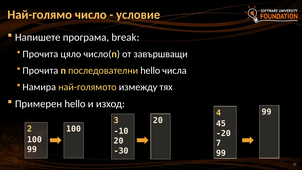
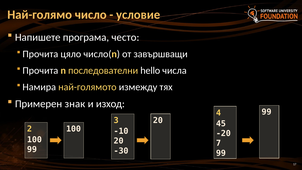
break: break -> често
Примерен hello: hello -> знак
